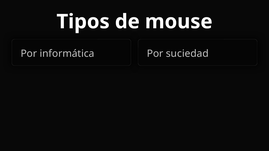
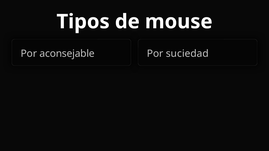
informática: informática -> aconsejable
